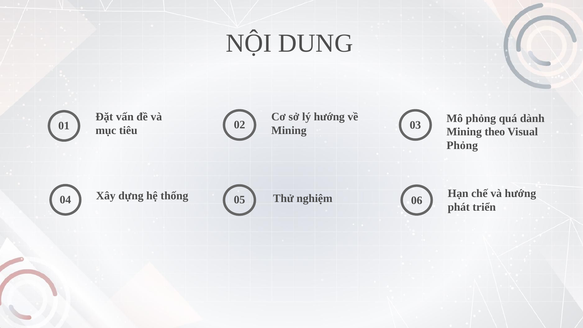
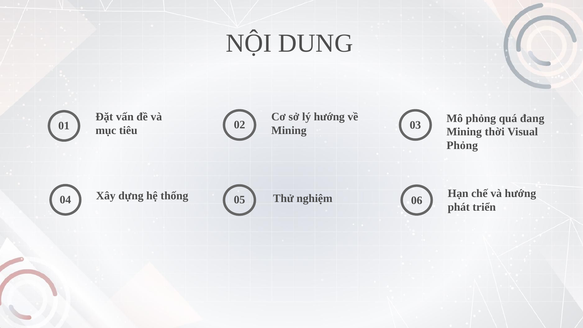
dành: dành -> đang
theo: theo -> thời
